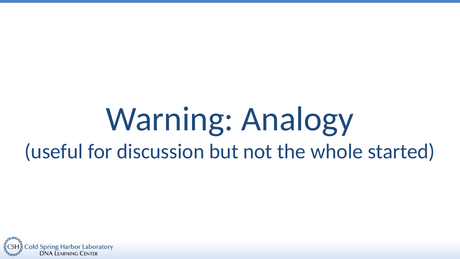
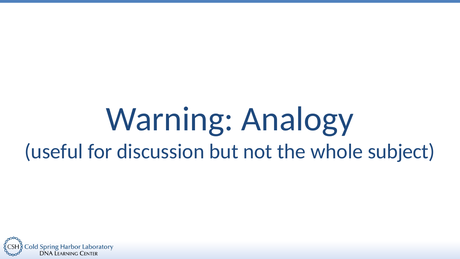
started: started -> subject
